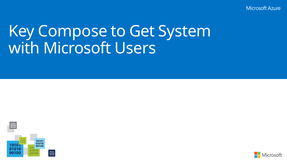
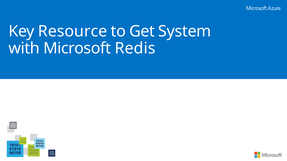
Compose: Compose -> Resource
Users: Users -> Redis
